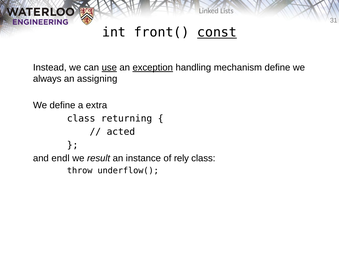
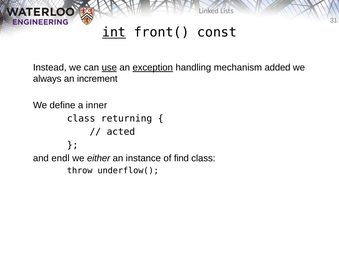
int underline: none -> present
const underline: present -> none
mechanism define: define -> added
assigning: assigning -> increment
extra: extra -> inner
result: result -> either
rely: rely -> find
